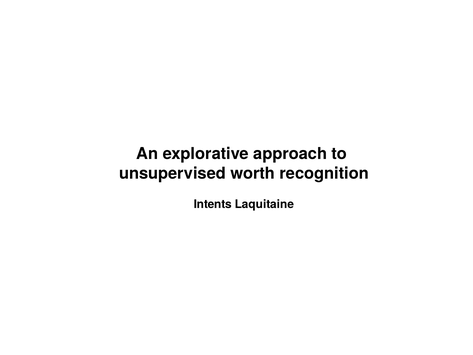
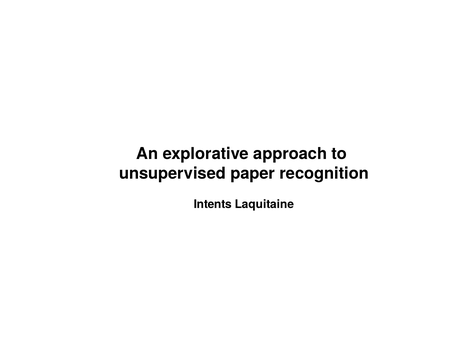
worth: worth -> paper
